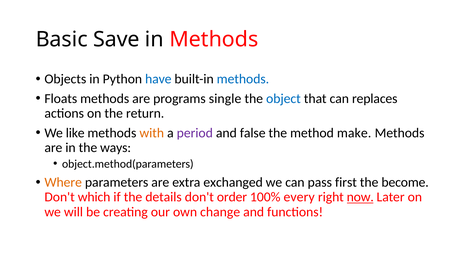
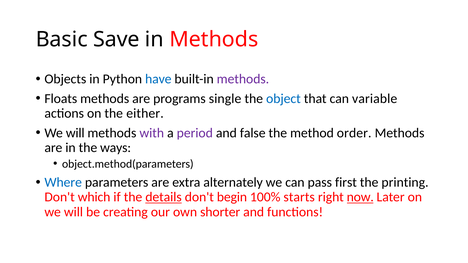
methods at (243, 79) colour: blue -> purple
replaces: replaces -> variable
return: return -> either
like at (75, 133): like -> will
with colour: orange -> purple
make: make -> order
Where colour: orange -> blue
exchanged: exchanged -> alternately
become: become -> printing
details underline: none -> present
order: order -> begin
every: every -> starts
change: change -> shorter
